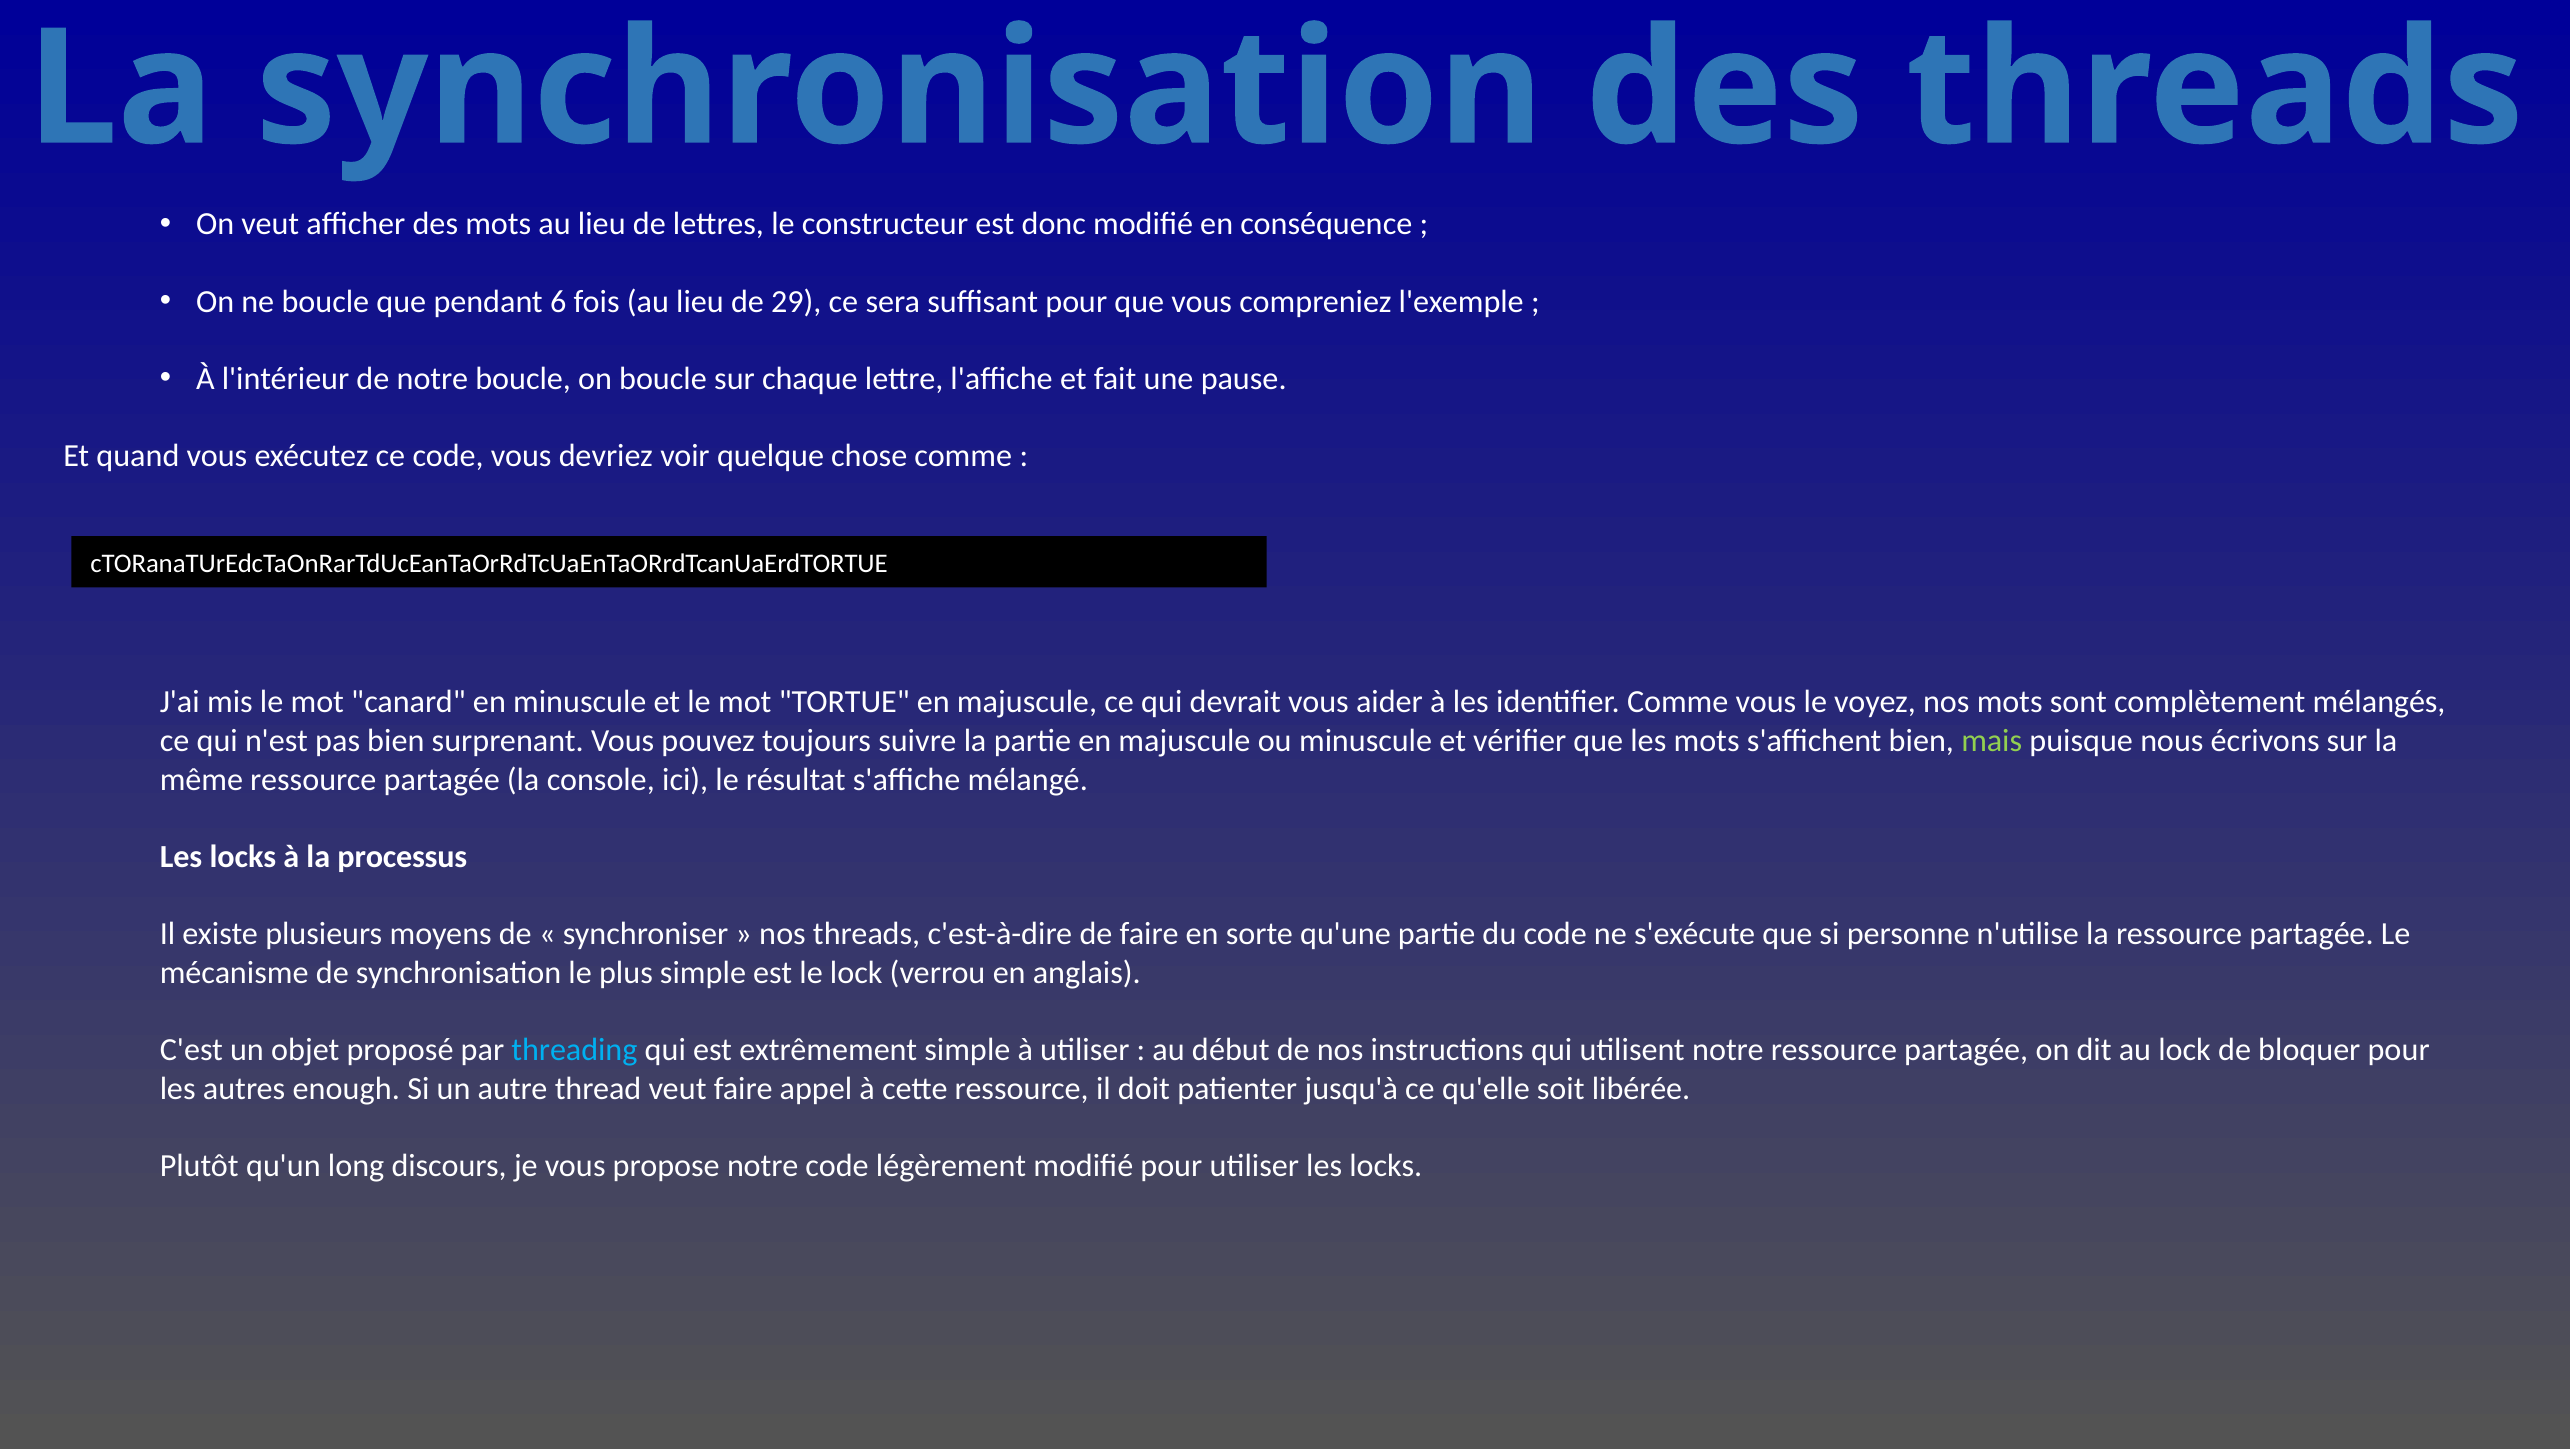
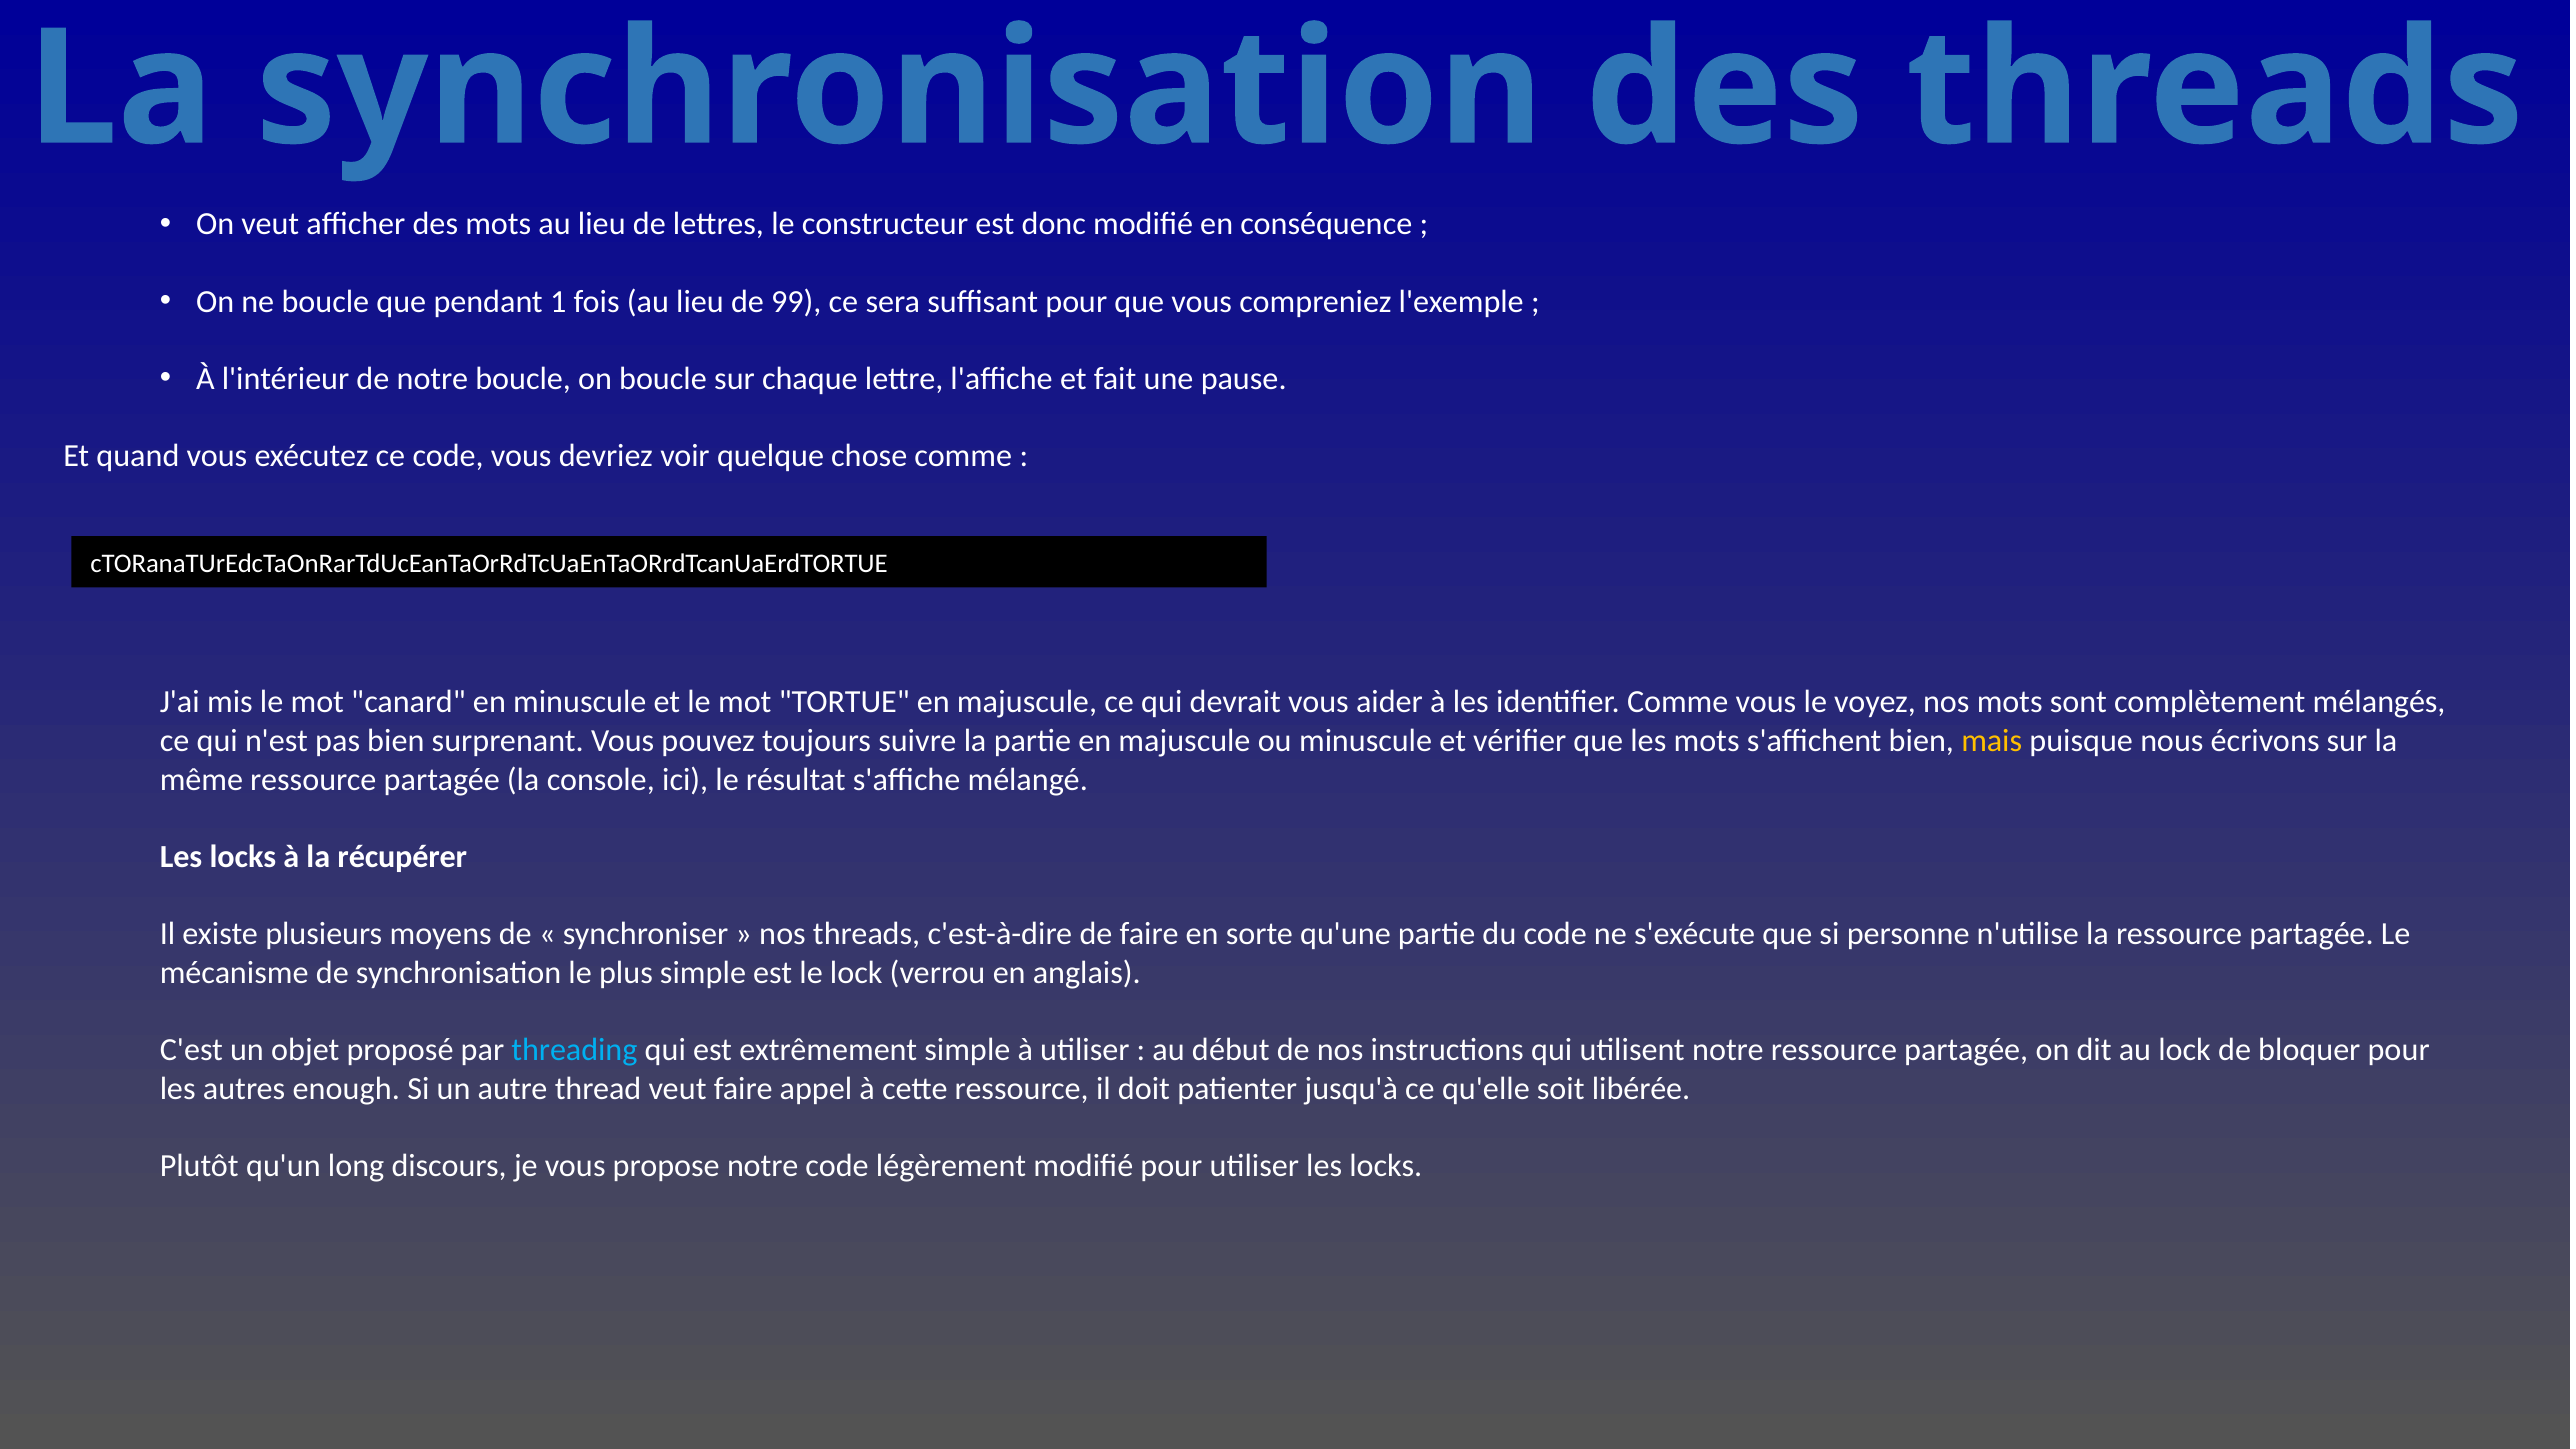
6: 6 -> 1
29: 29 -> 99
mais colour: light green -> yellow
processus: processus -> récupérer
